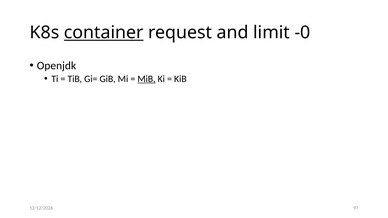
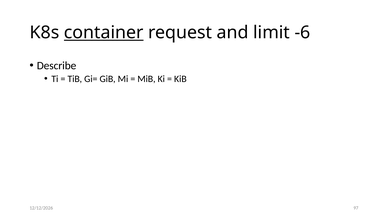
-0: -0 -> -6
Openjdk: Openjdk -> Describe
MiB underline: present -> none
